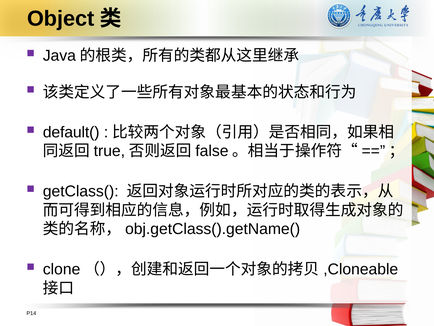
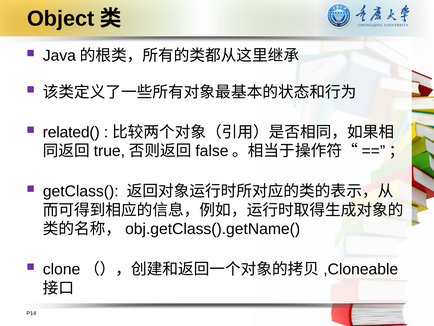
default(: default( -> related(
